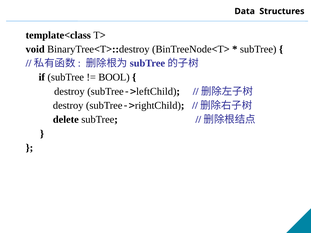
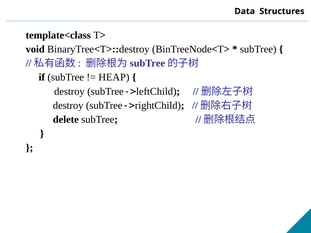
BOOL: BOOL -> HEAP
